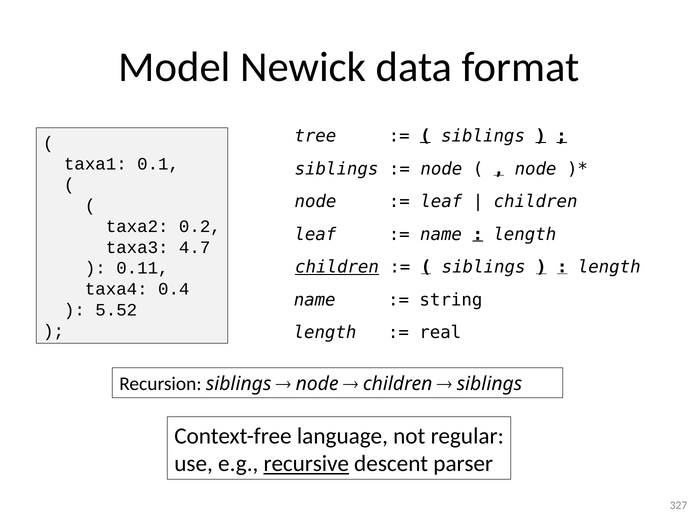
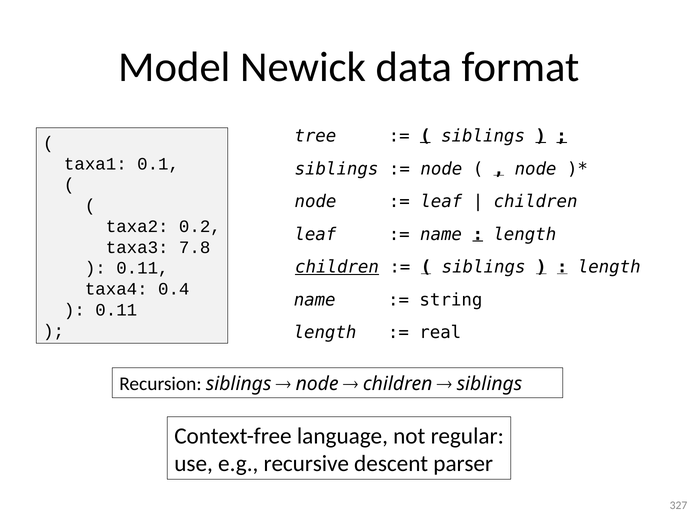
4.7: 4.7 -> 7.8
5.52 at (116, 310): 5.52 -> 0.11
recursive underline: present -> none
